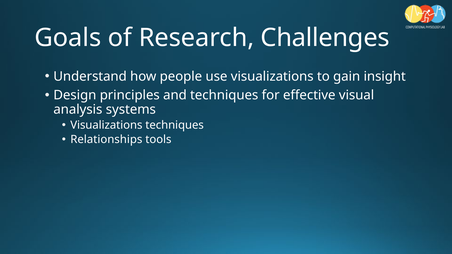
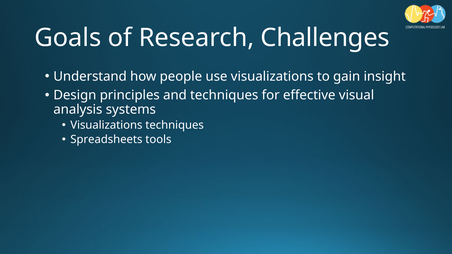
Relationships: Relationships -> Spreadsheets
